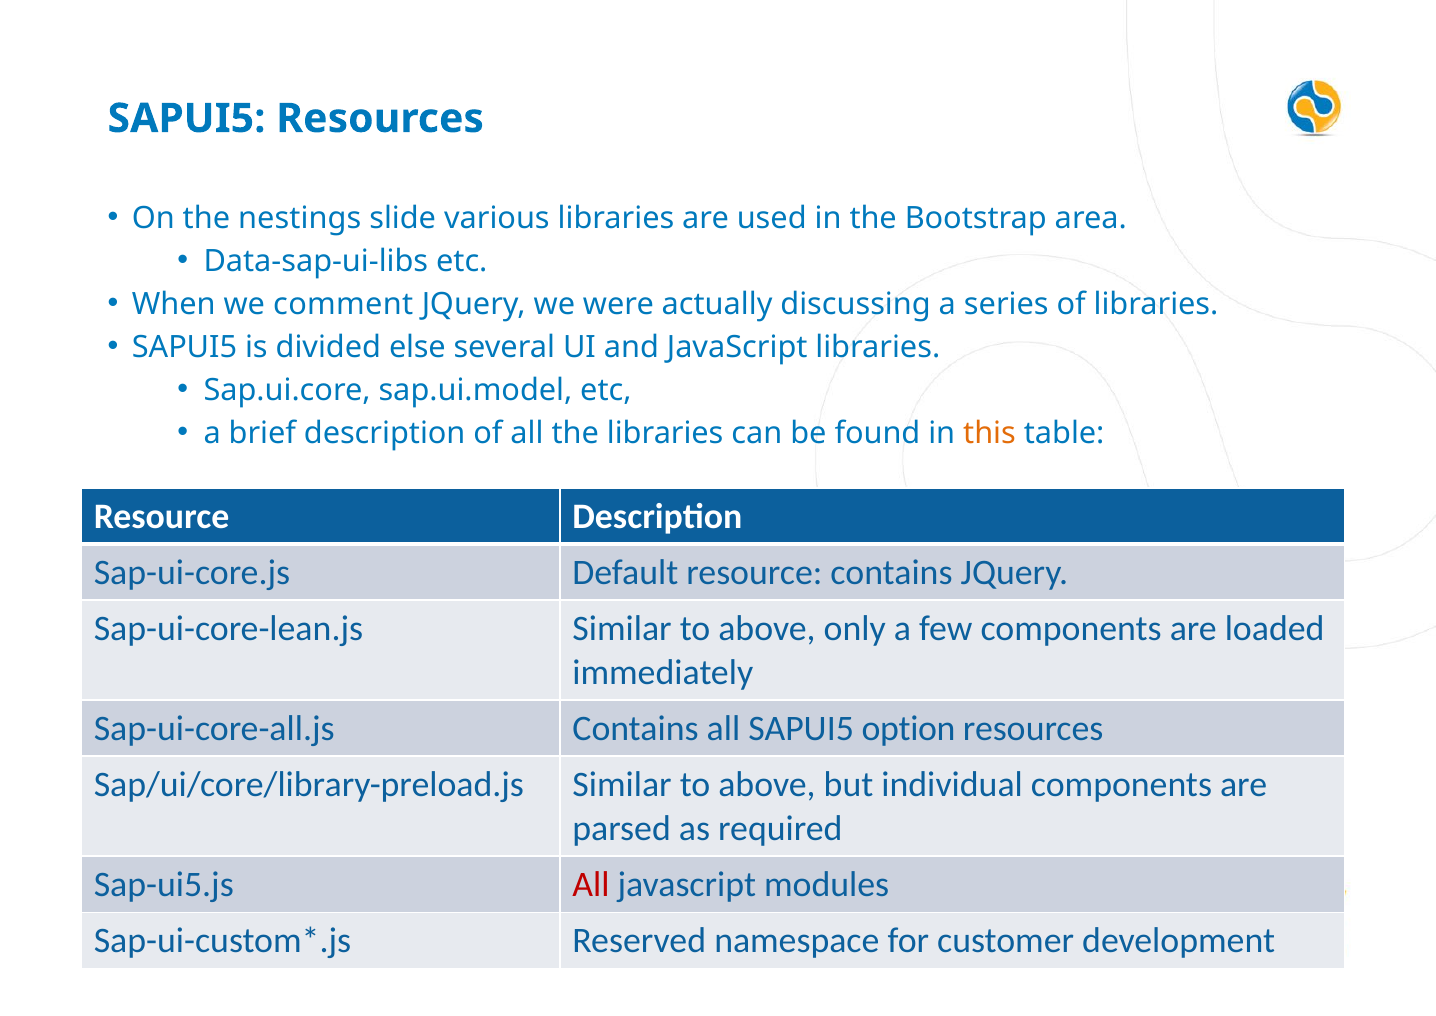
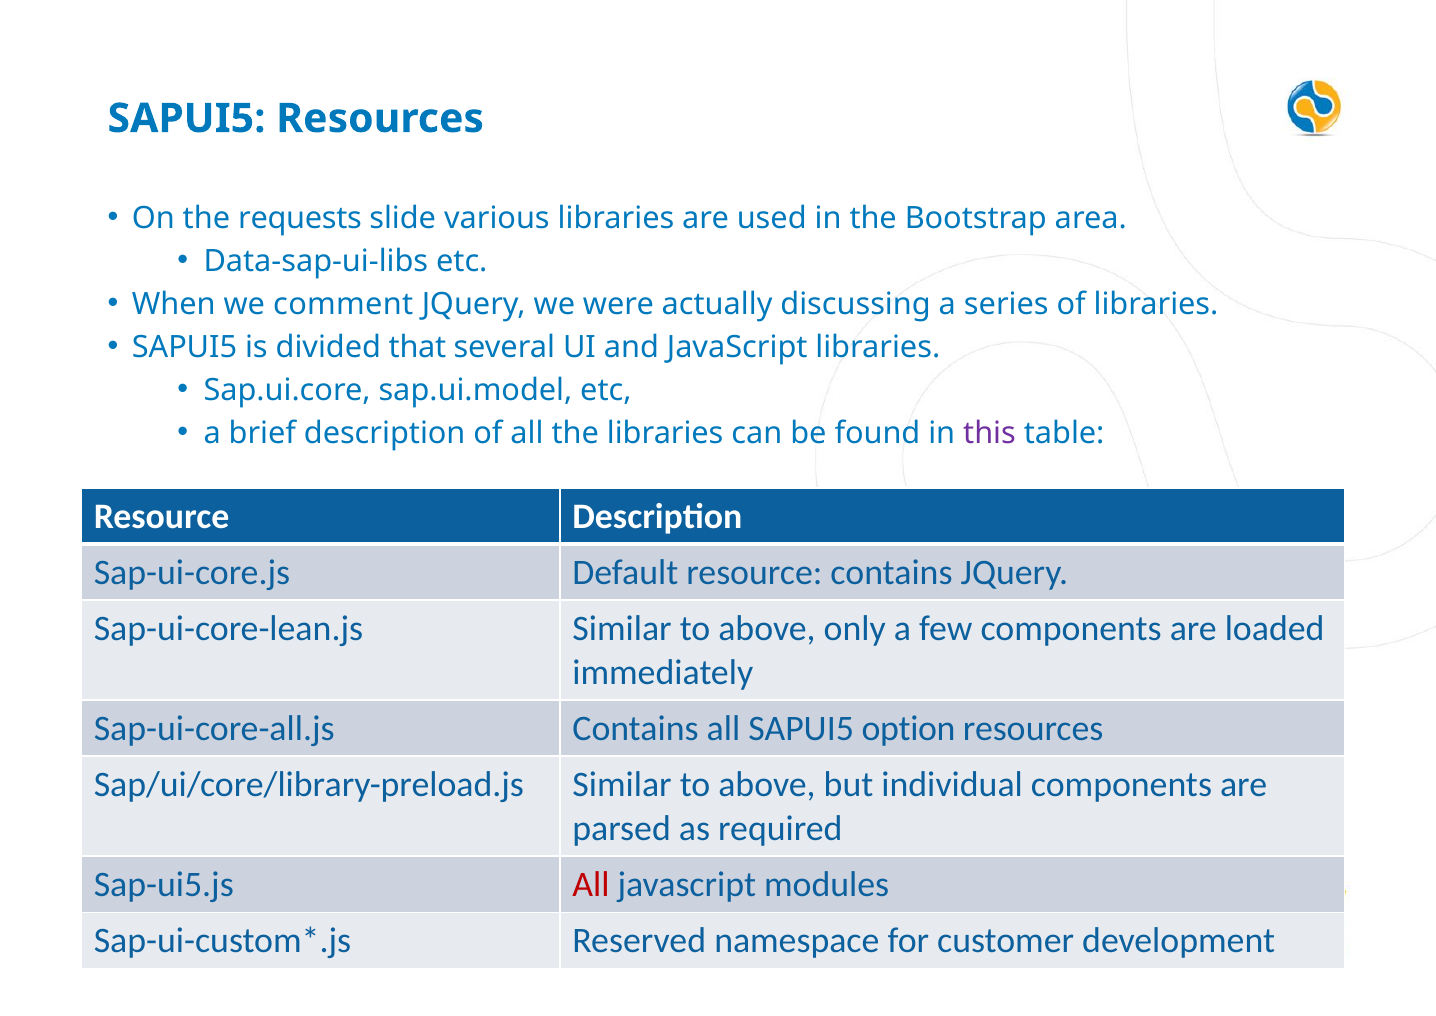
nestings: nestings -> requests
else: else -> that
this colour: orange -> purple
